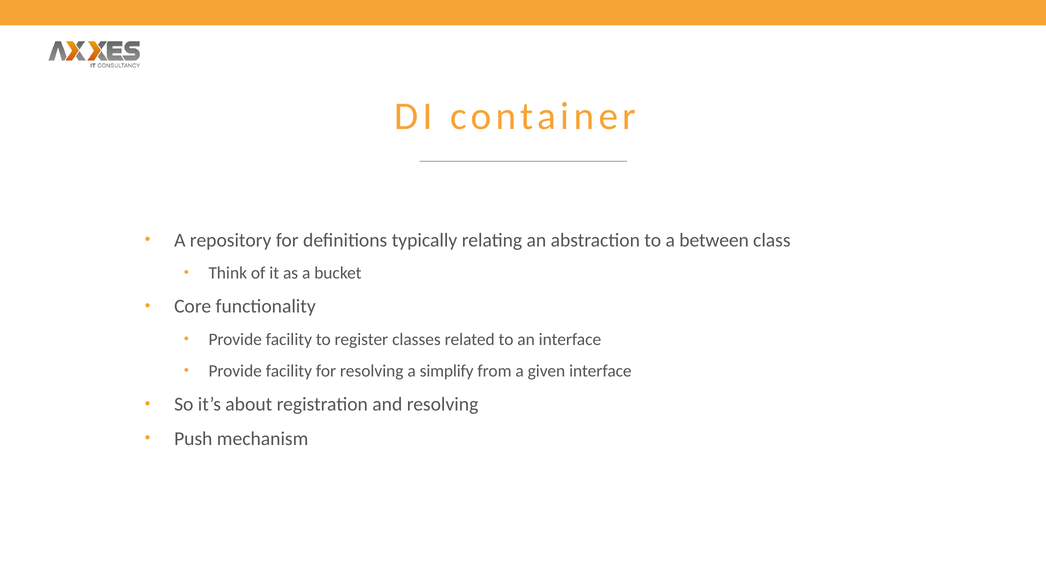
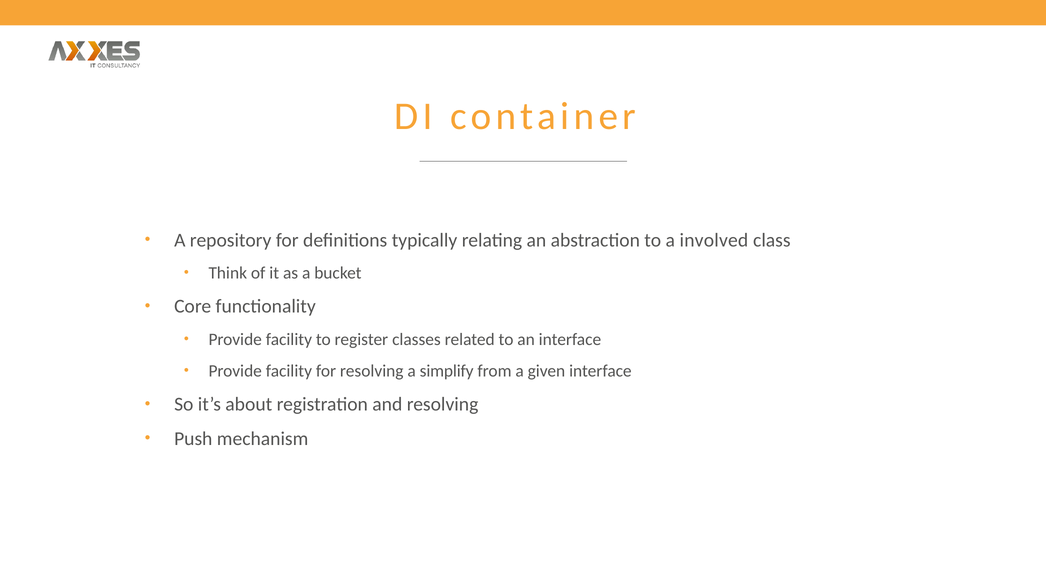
between: between -> involved
